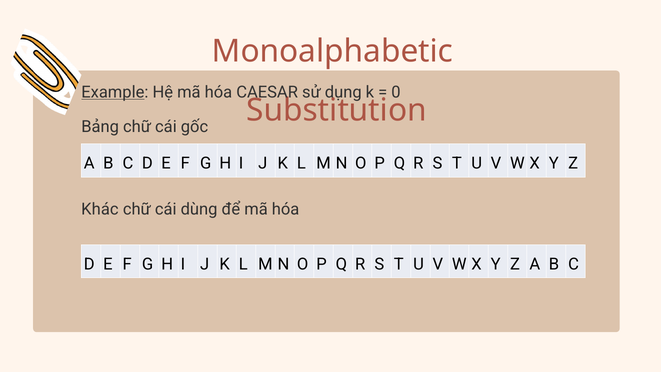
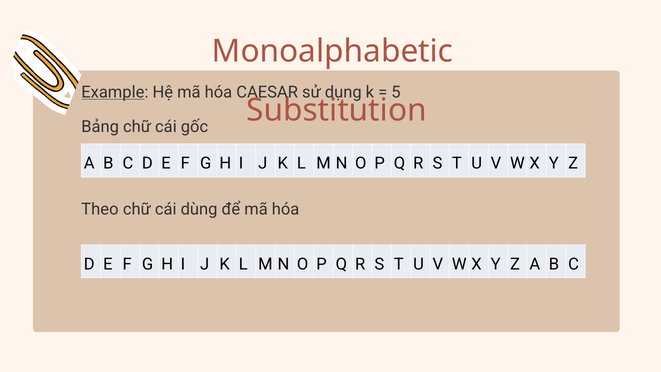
0: 0 -> 5
Khác: Khác -> Theo
